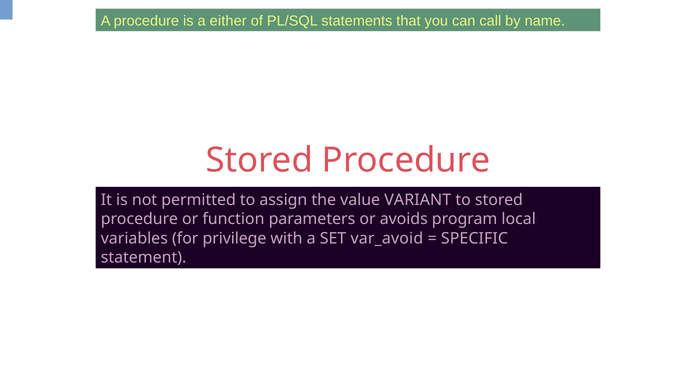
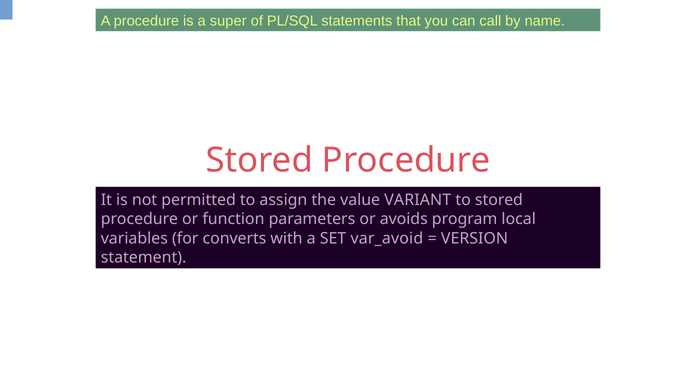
either: either -> super
privilege: privilege -> converts
SPECIFIC: SPECIFIC -> VERSION
